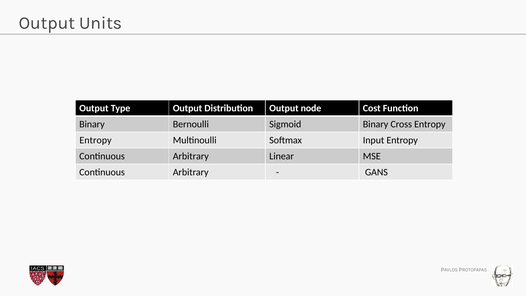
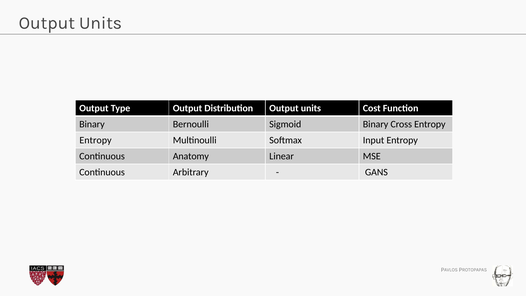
Distribution Output node: node -> units
Arbitrary at (191, 156): Arbitrary -> Anatomy
